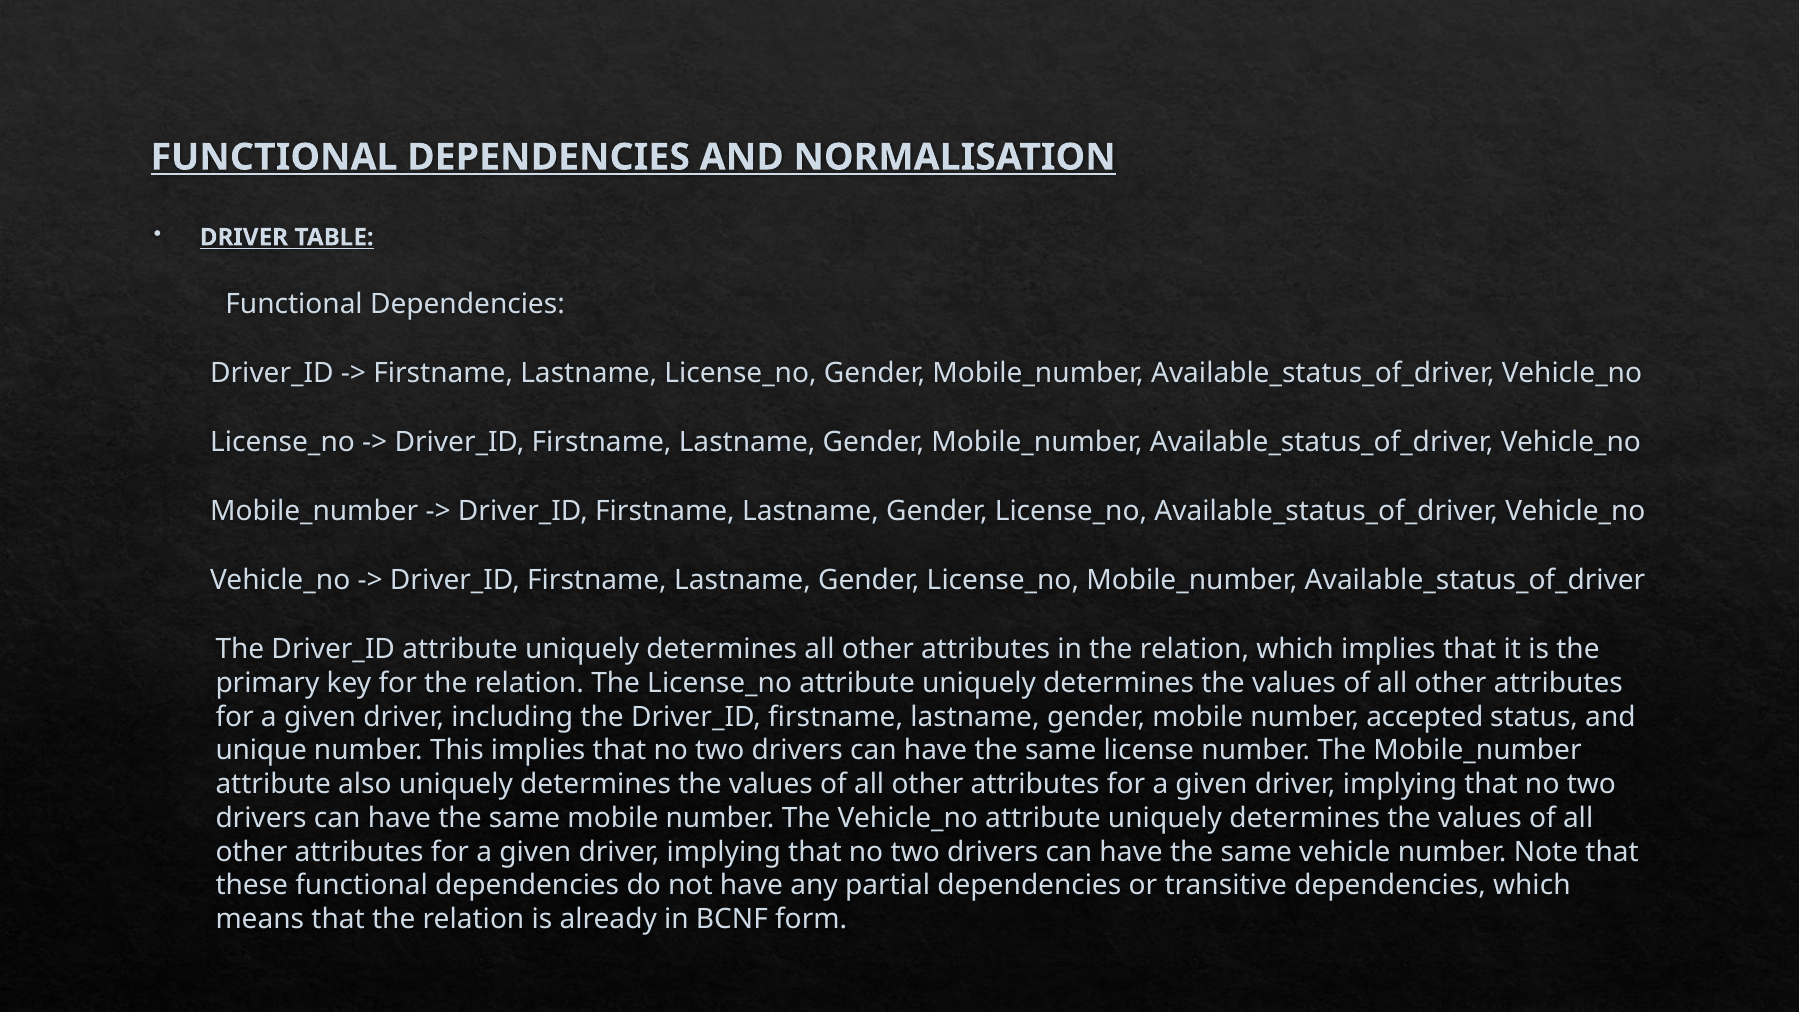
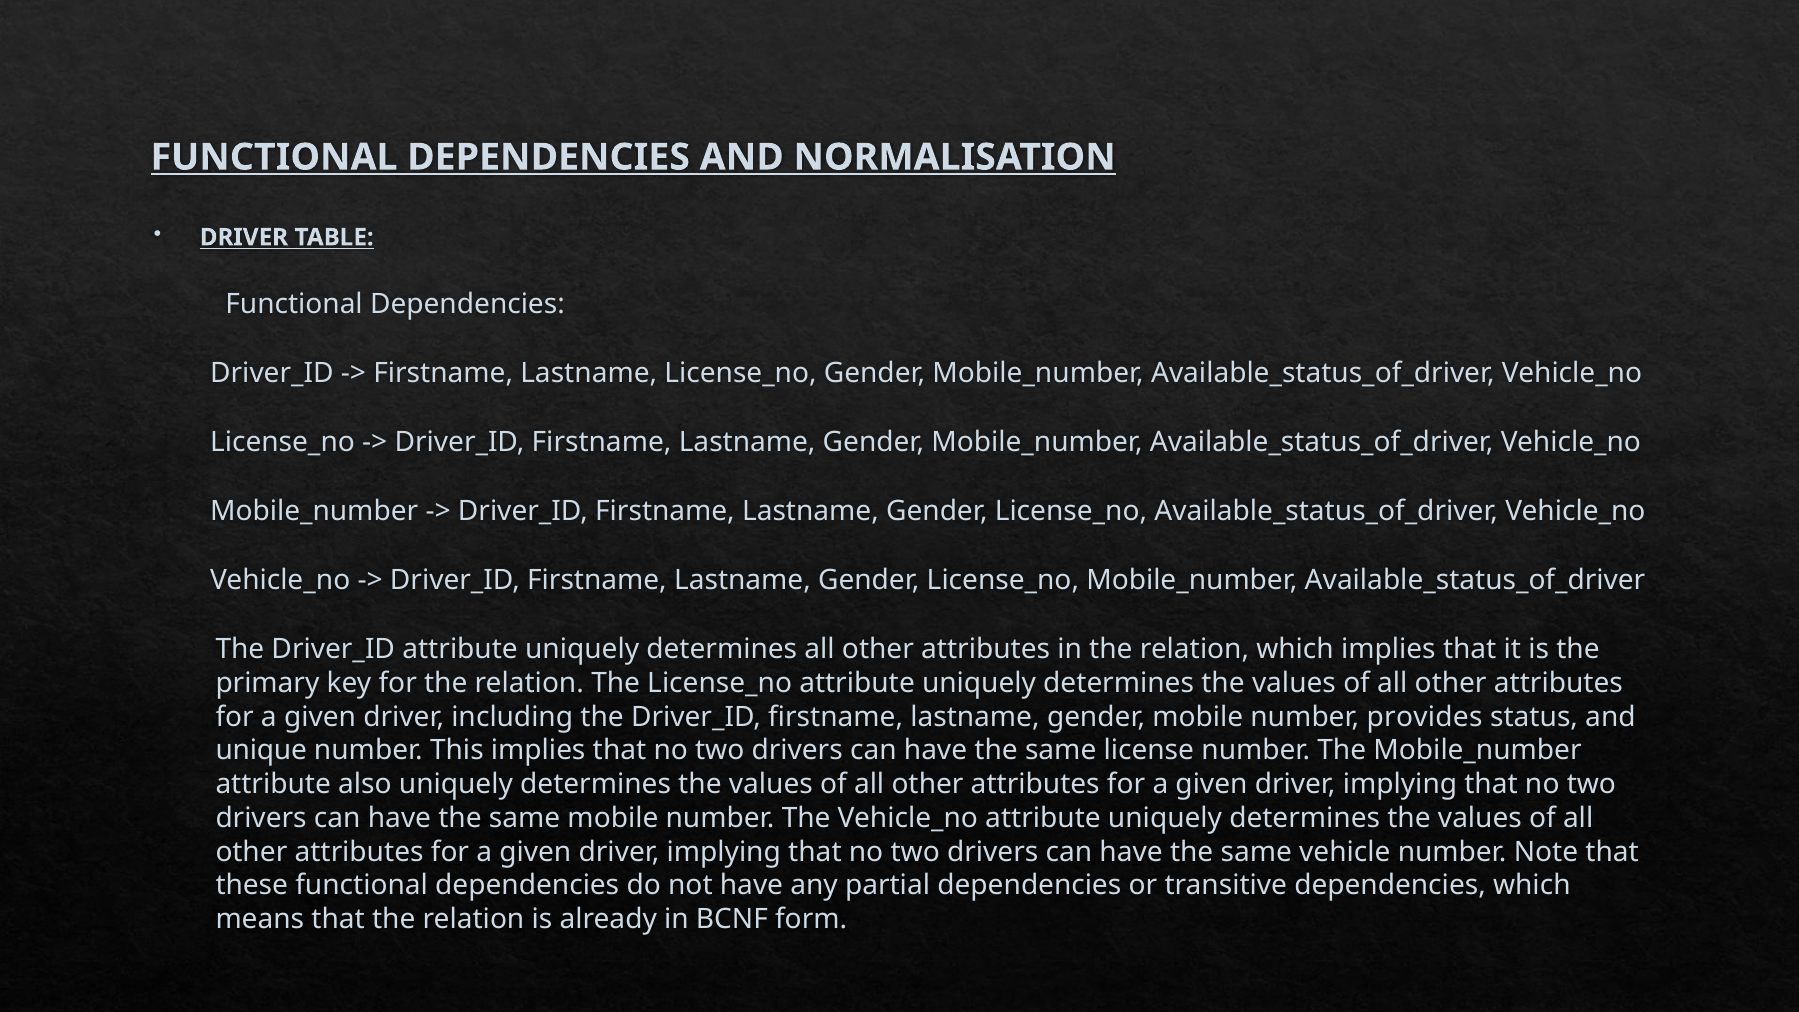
accepted: accepted -> provides
